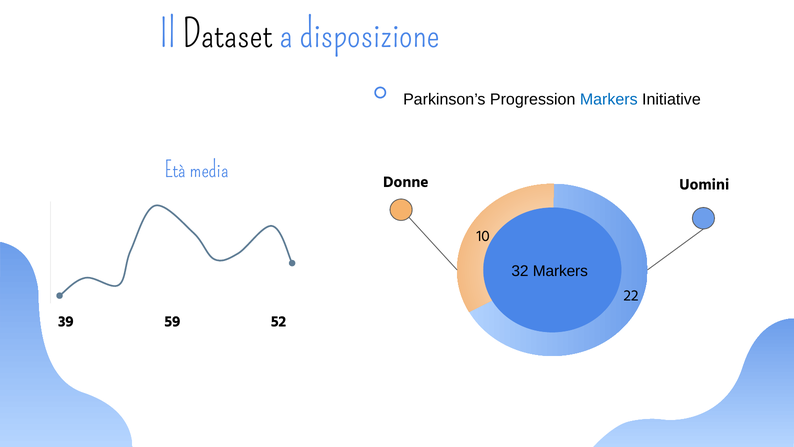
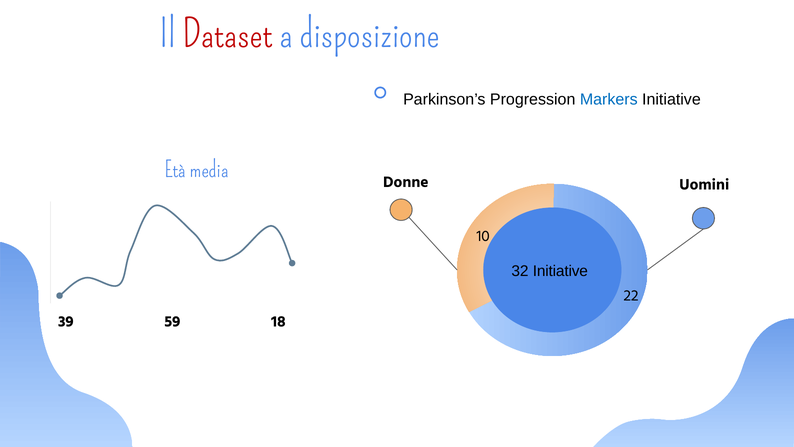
Dataset colour: black -> red
32 Markers: Markers -> Initiative
52: 52 -> 18
